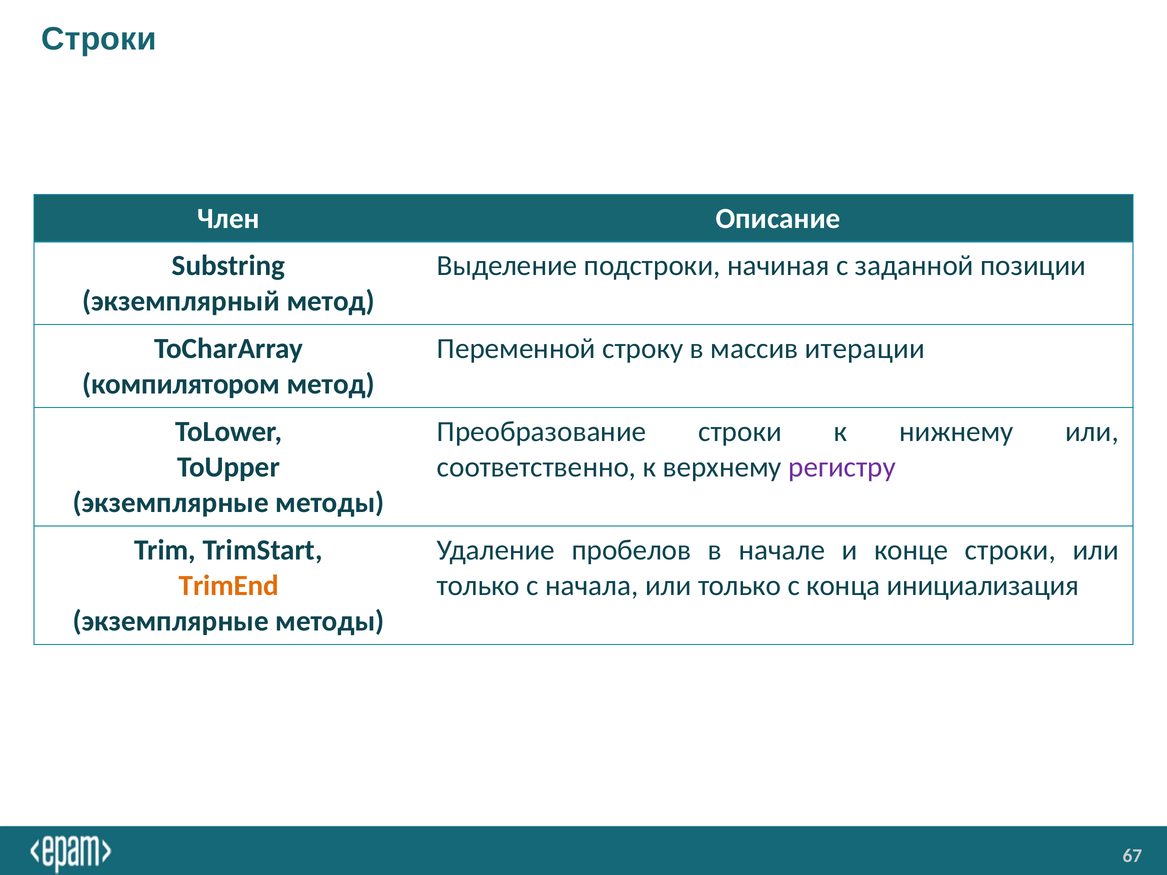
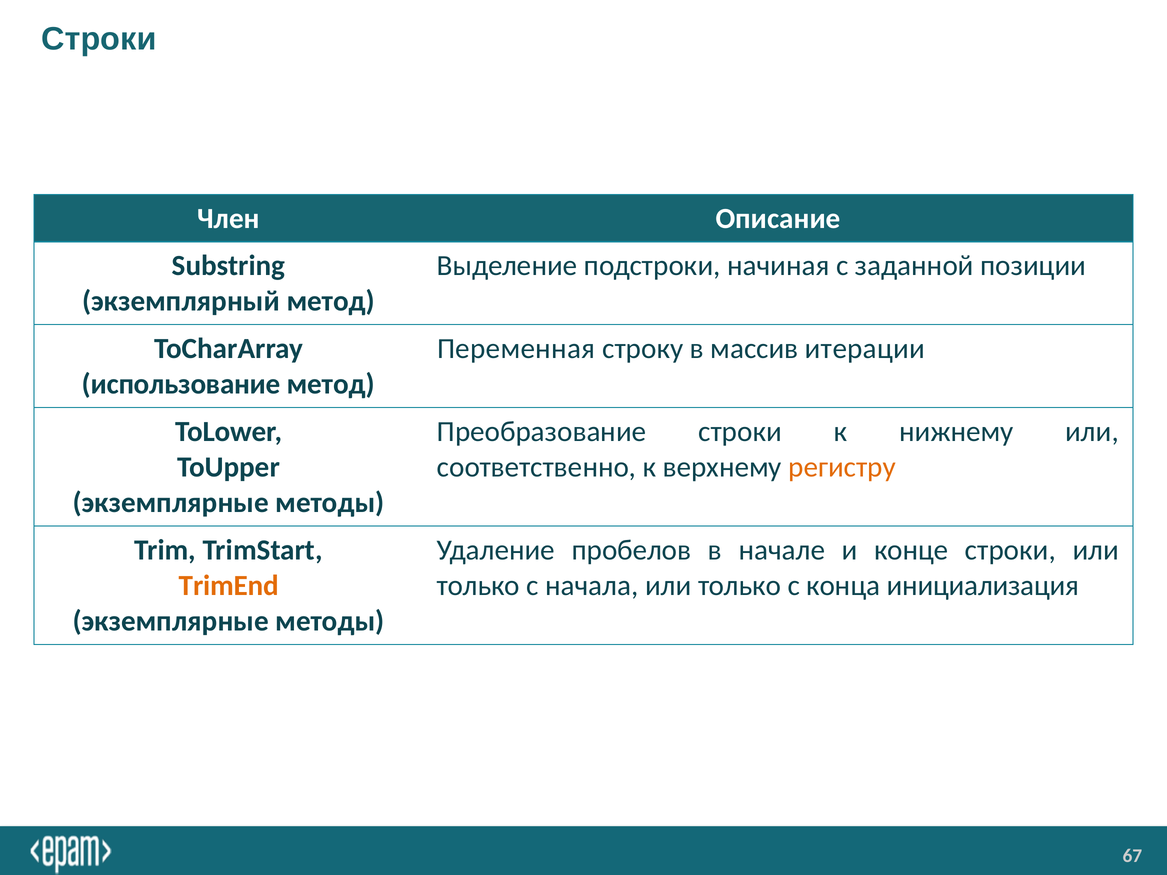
Переменной: Переменной -> Переменная
компилятором: компилятором -> использование
регистру colour: purple -> orange
